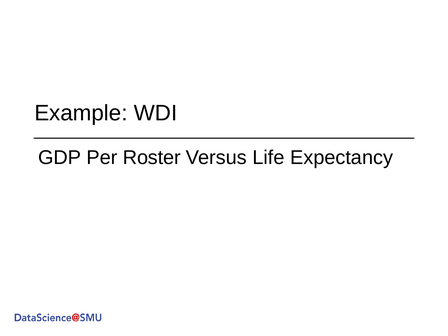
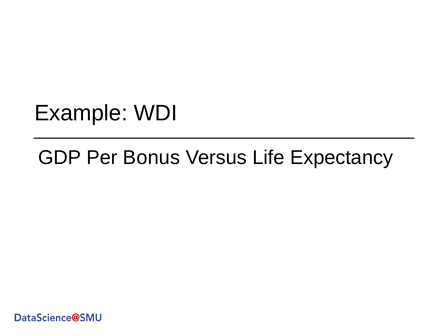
Roster: Roster -> Bonus
